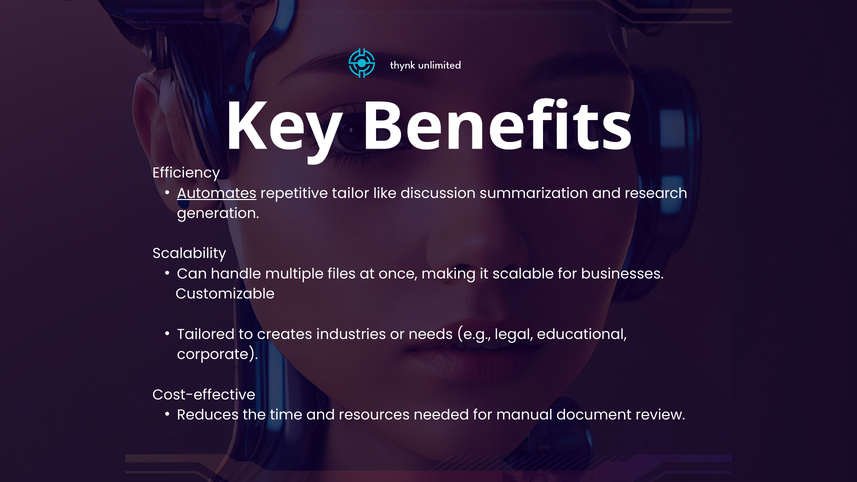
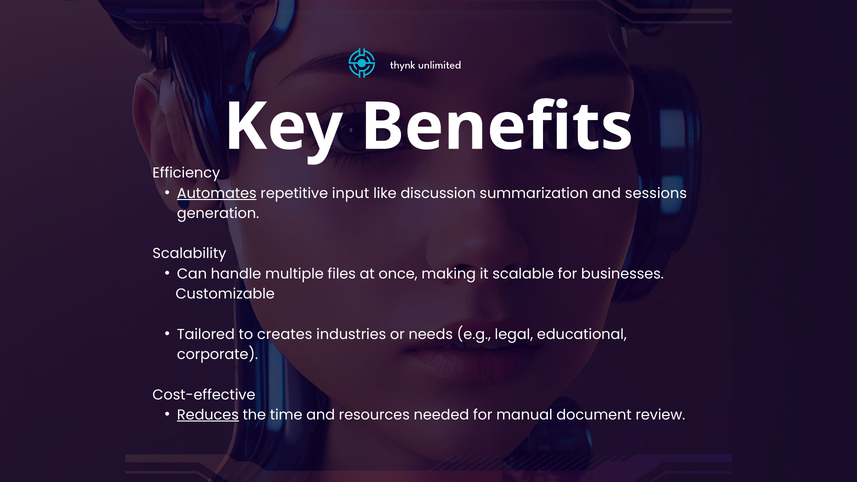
tailor: tailor -> input
research: research -> sessions
Reduces underline: none -> present
